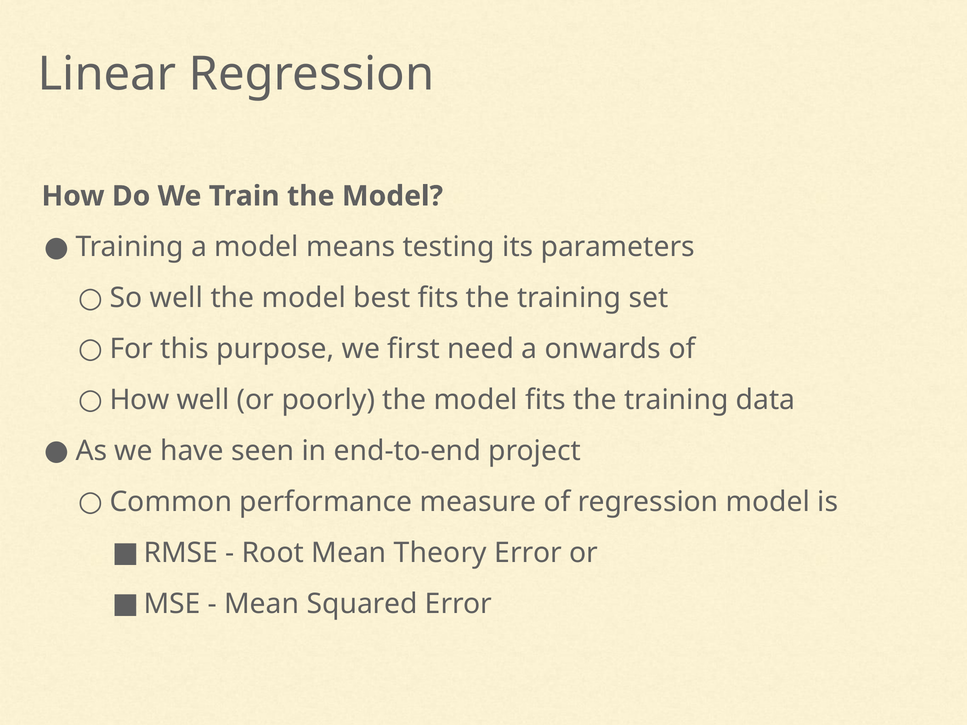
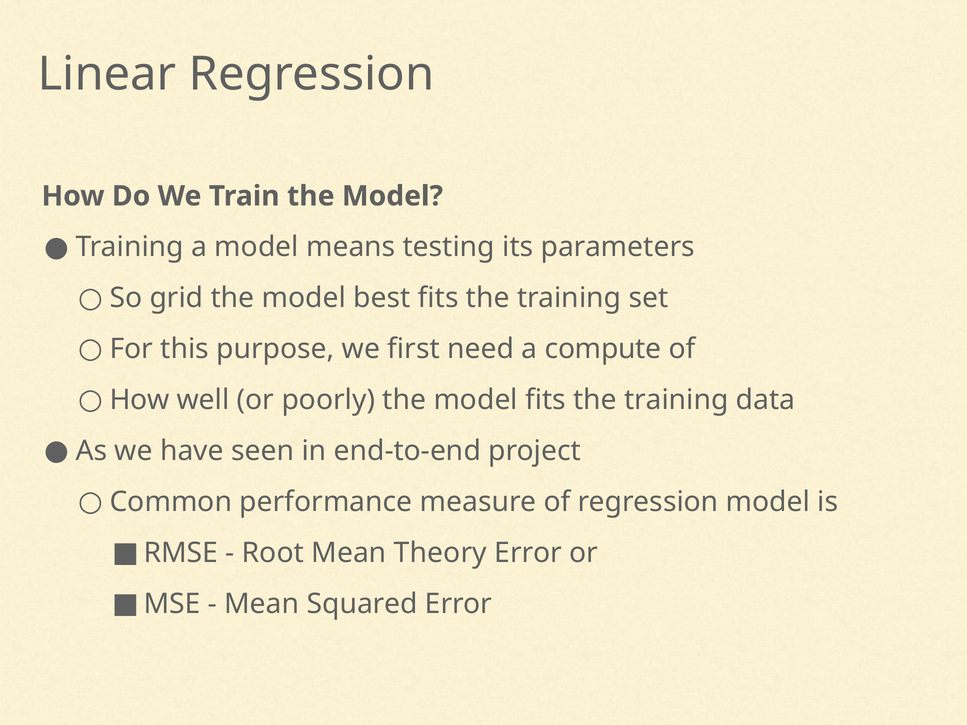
So well: well -> grid
onwards: onwards -> compute
